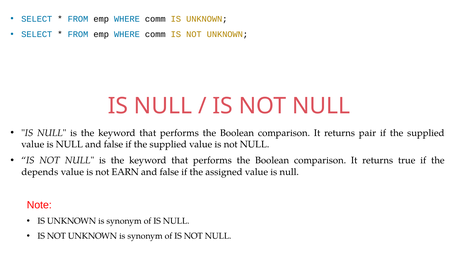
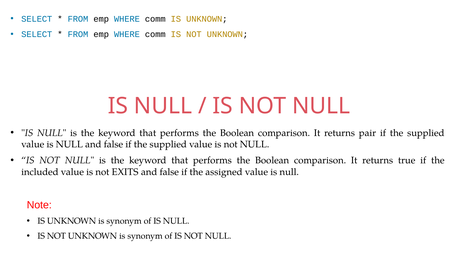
depends: depends -> included
EARN: EARN -> EXITS
